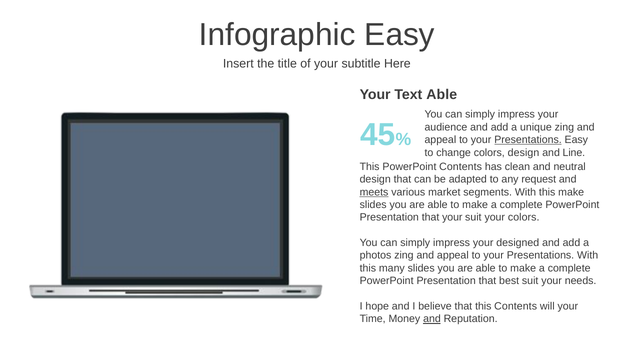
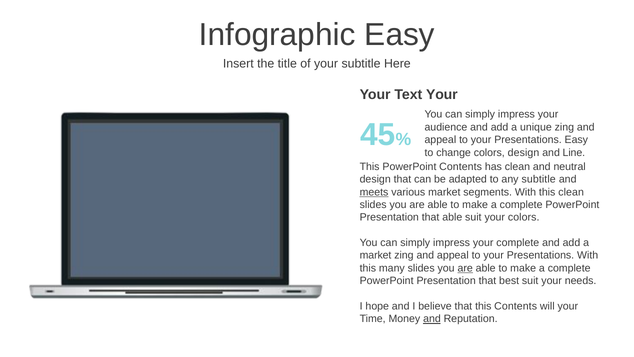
Text Able: Able -> Your
Presentations at (528, 140) underline: present -> none
any request: request -> subtitle
this make: make -> clean
that your: your -> able
your designed: designed -> complete
photos at (375, 255): photos -> market
are at (465, 268) underline: none -> present
